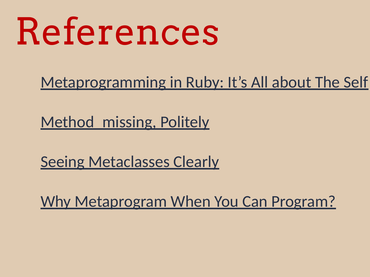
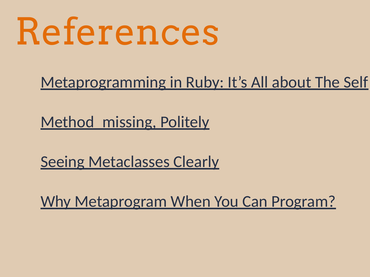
References colour: red -> orange
